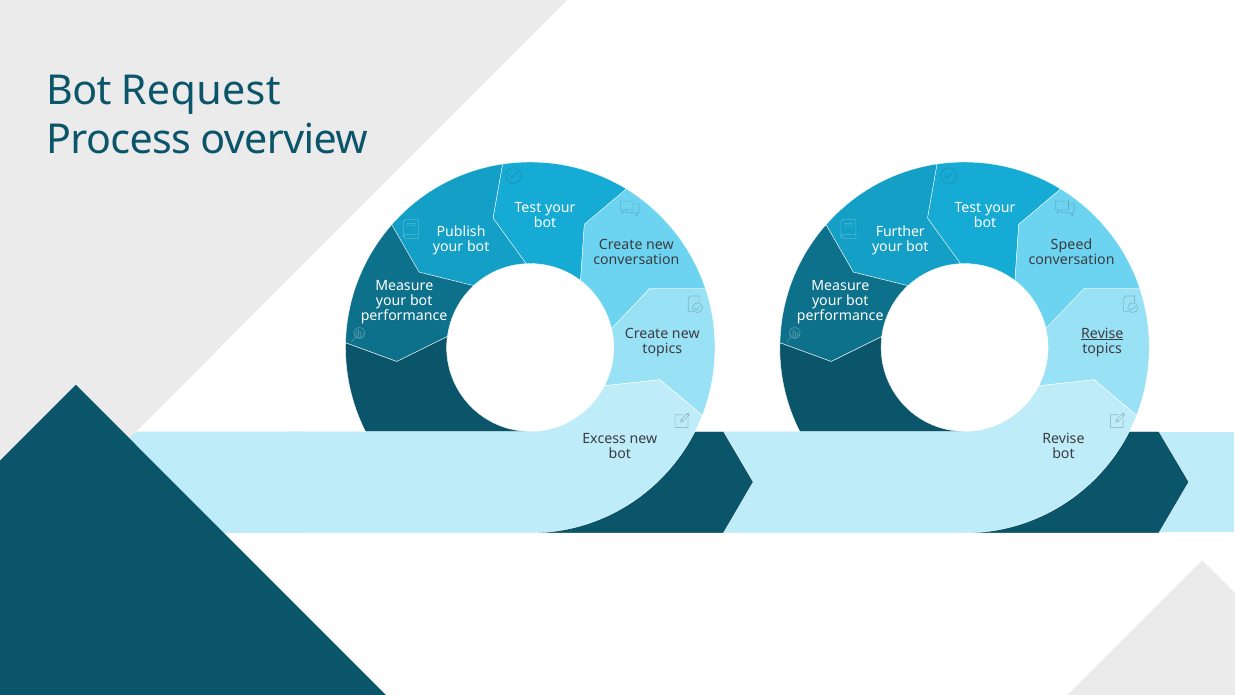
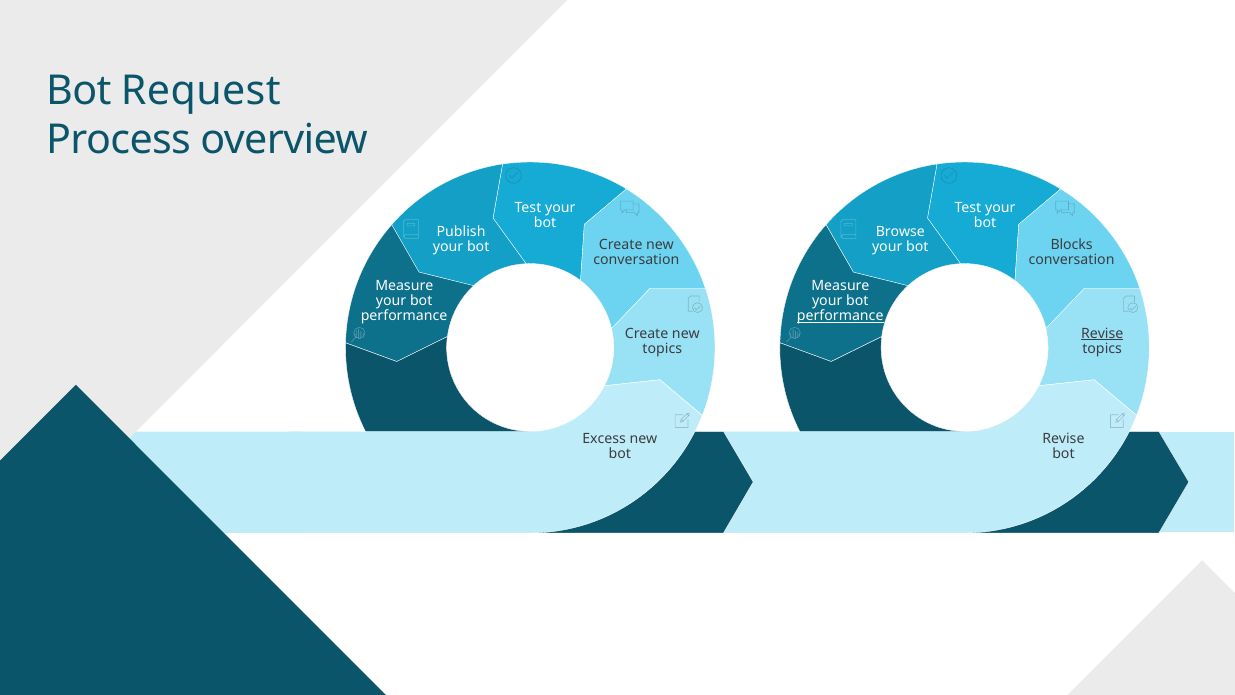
Further: Further -> Browse
Speed: Speed -> Blocks
performance at (840, 316) underline: none -> present
